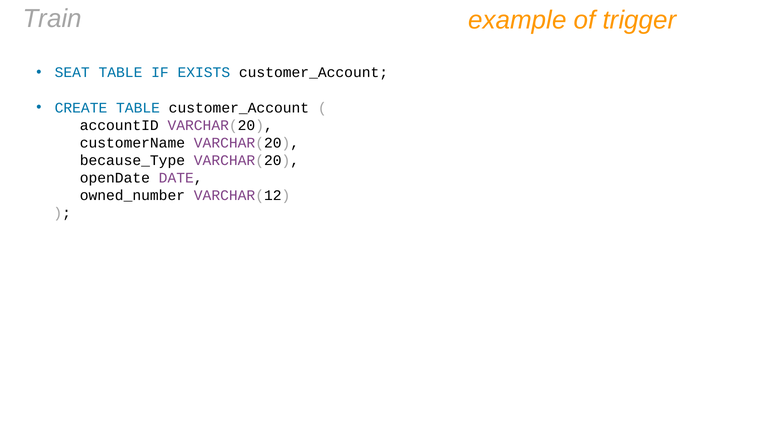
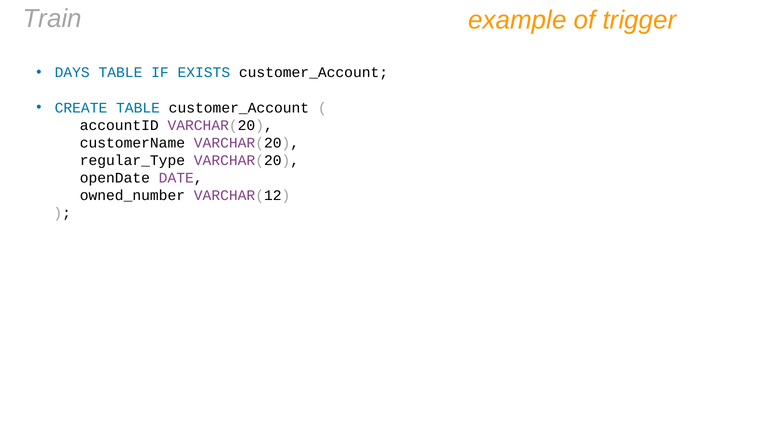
SEAT: SEAT -> DAYS
because_Type: because_Type -> regular_Type
